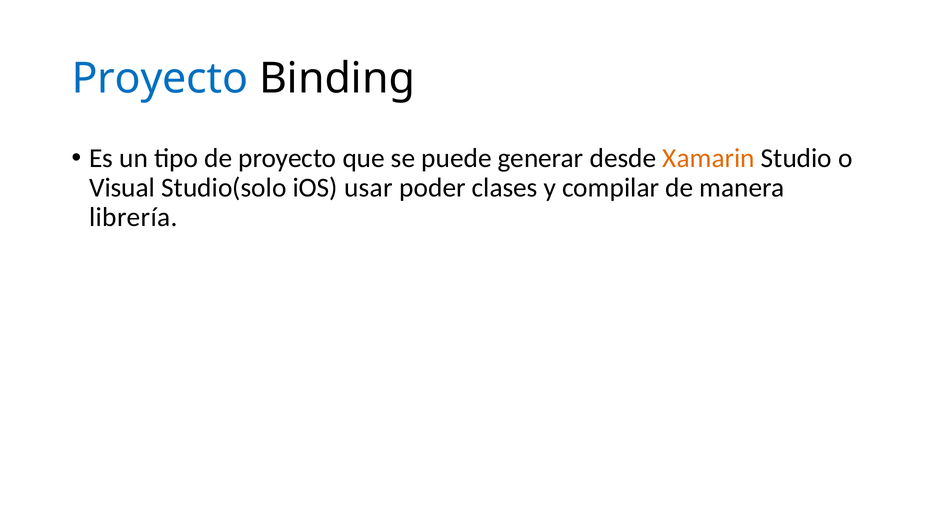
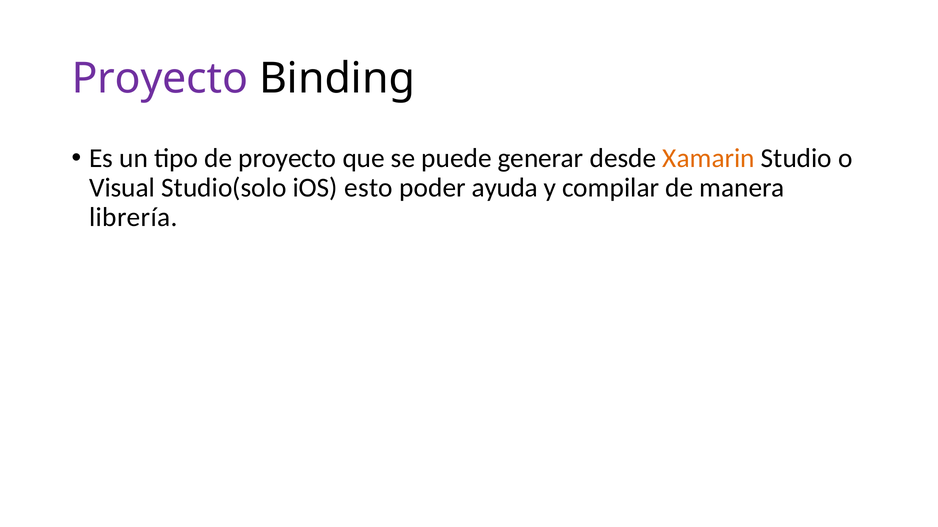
Proyecto at (160, 79) colour: blue -> purple
usar: usar -> esto
clases: clases -> ayuda
